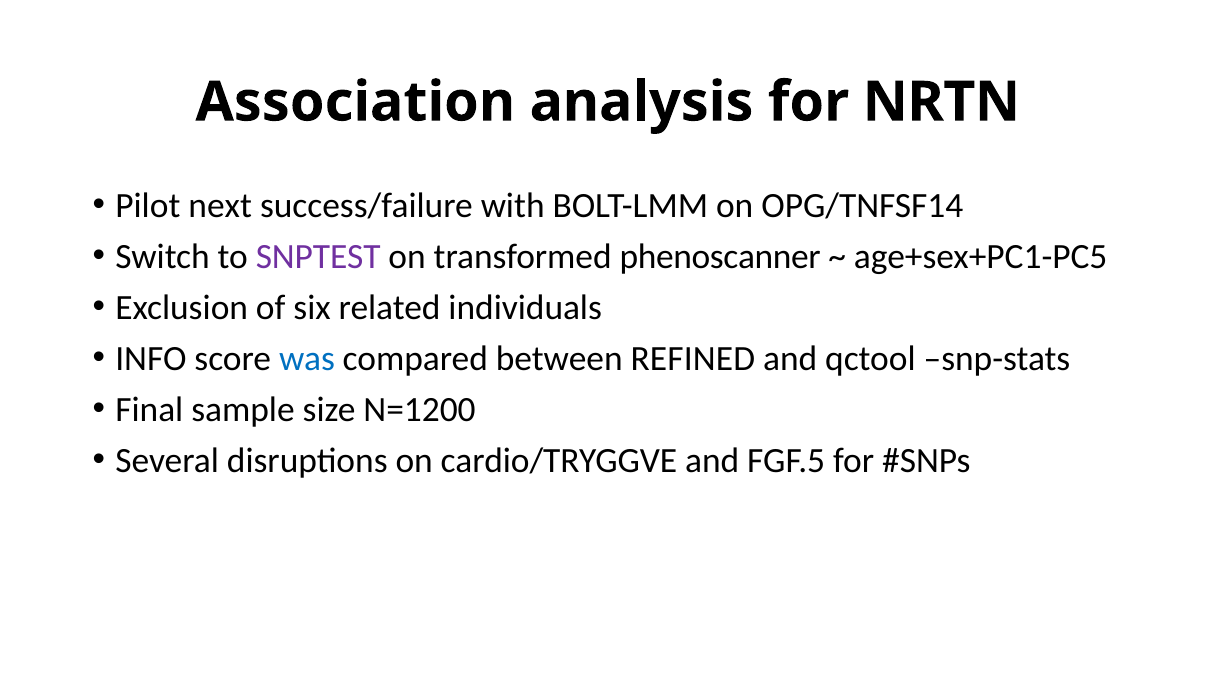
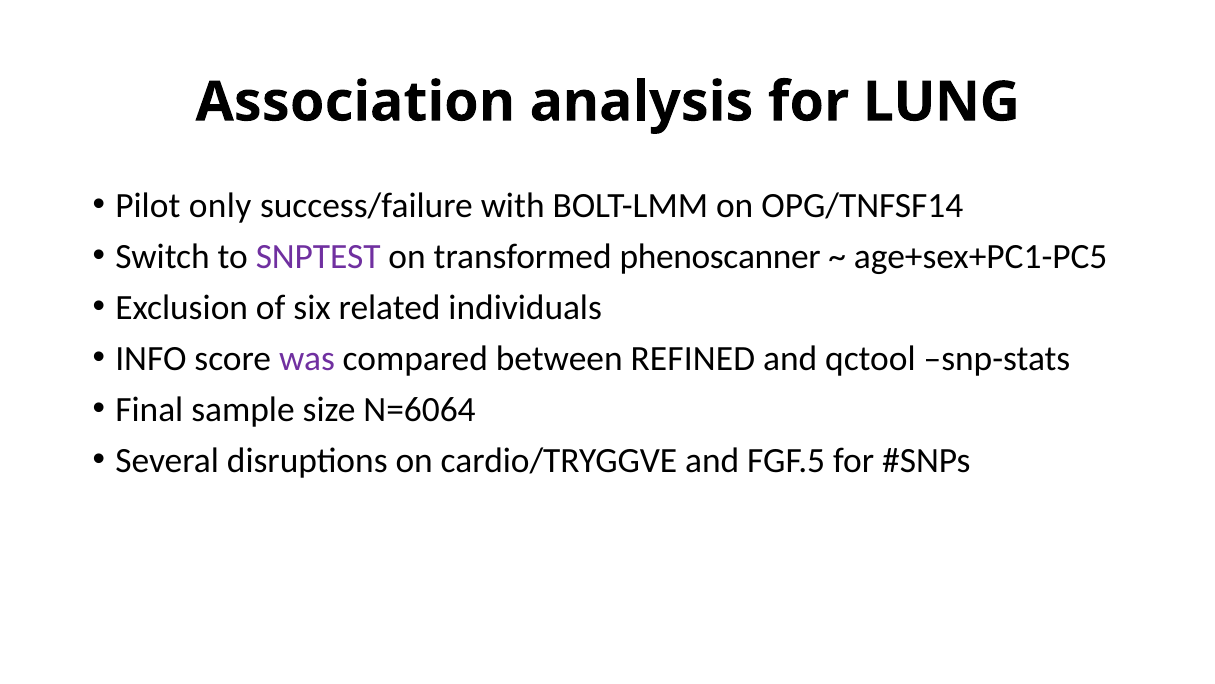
NRTN: NRTN -> LUNG
next: next -> only
was colour: blue -> purple
N=1200: N=1200 -> N=6064
